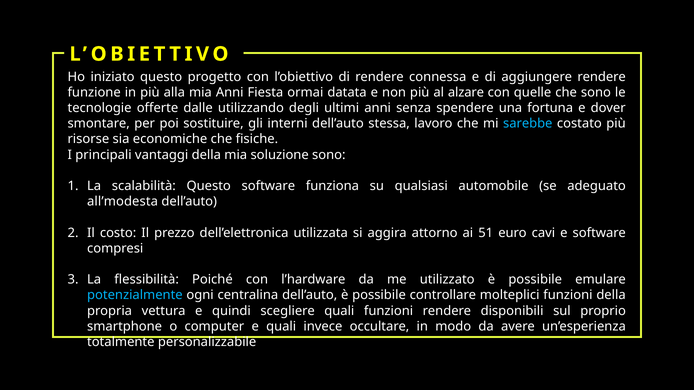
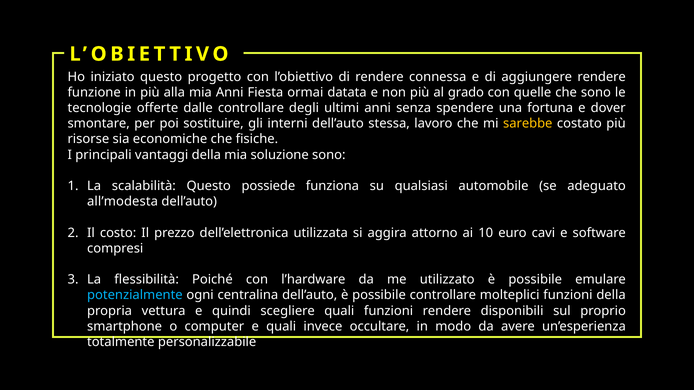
alzare: alzare -> grado
dalle utilizzando: utilizzando -> controllare
sarebbe colour: light blue -> yellow
Questo software: software -> possiede
51: 51 -> 10
